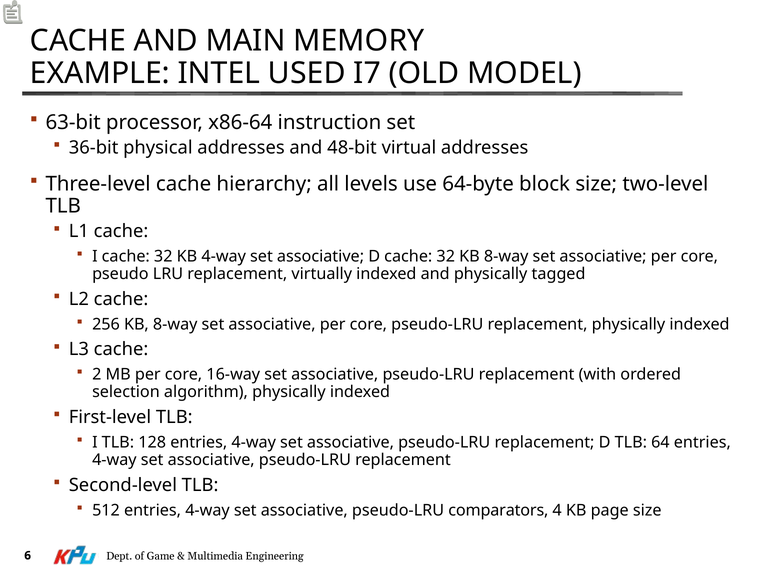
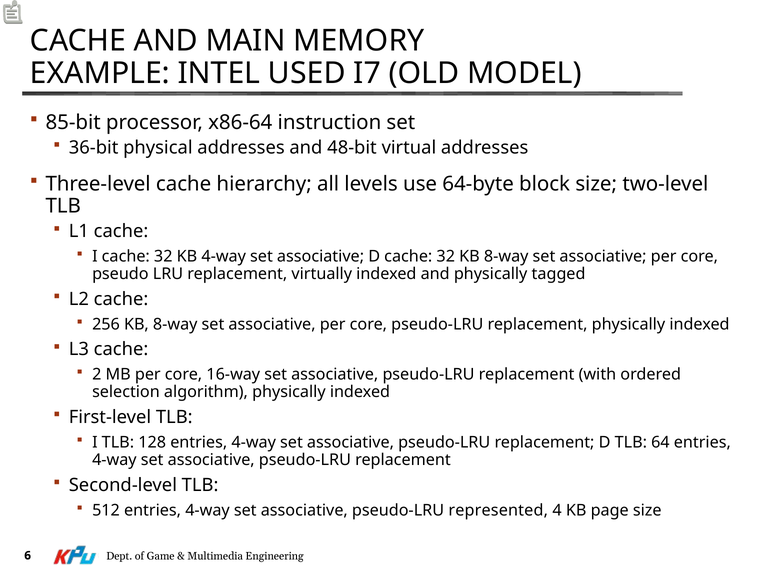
63-bit: 63-bit -> 85-bit
comparators: comparators -> represented
